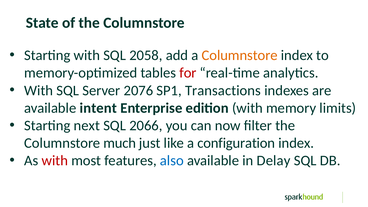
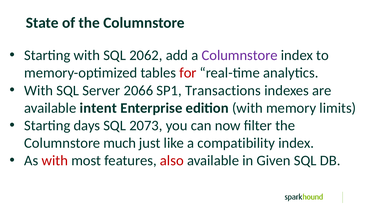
2058: 2058 -> 2062
Columnstore at (240, 55) colour: orange -> purple
2076: 2076 -> 2066
next: next -> days
2066: 2066 -> 2073
configuration: configuration -> compatibility
also colour: blue -> red
Delay: Delay -> Given
